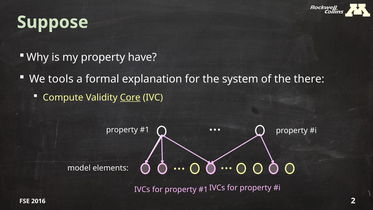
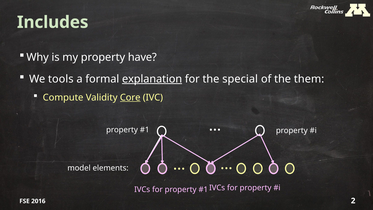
Suppose: Suppose -> Includes
explanation underline: none -> present
system: system -> special
there: there -> them
